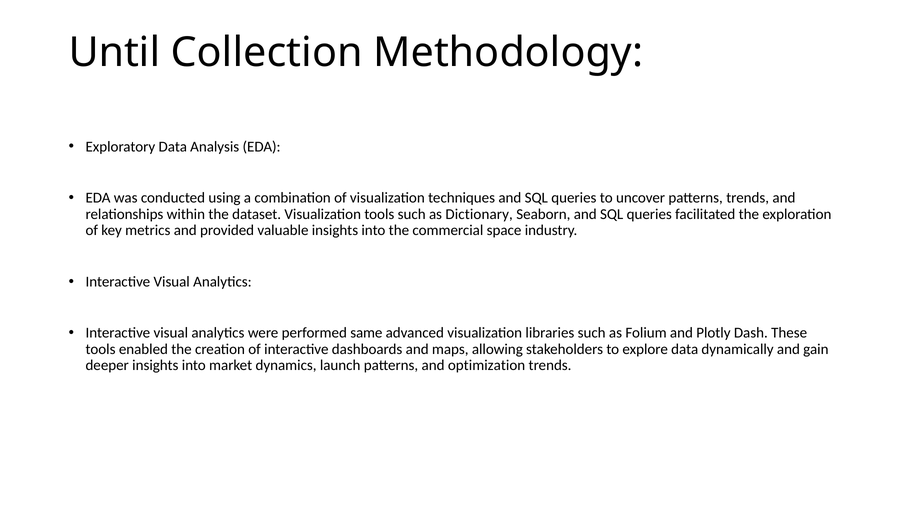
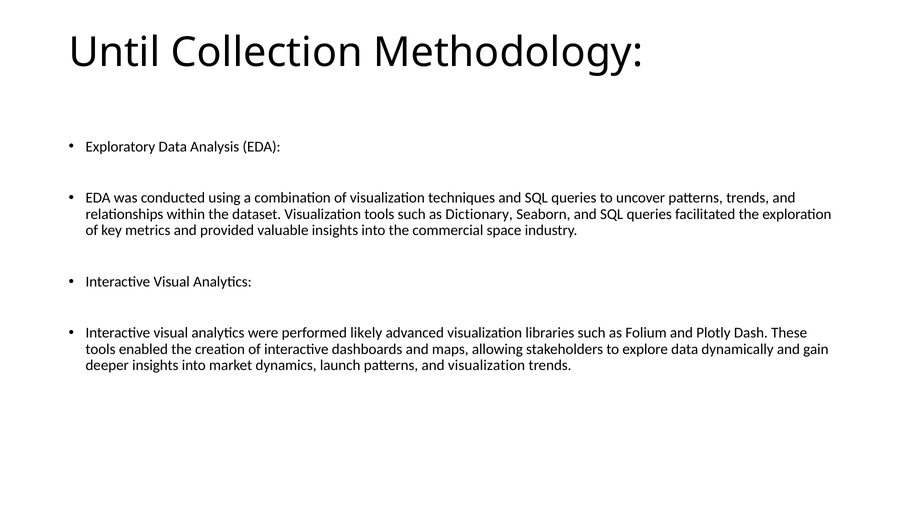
same: same -> likely
and optimization: optimization -> visualization
